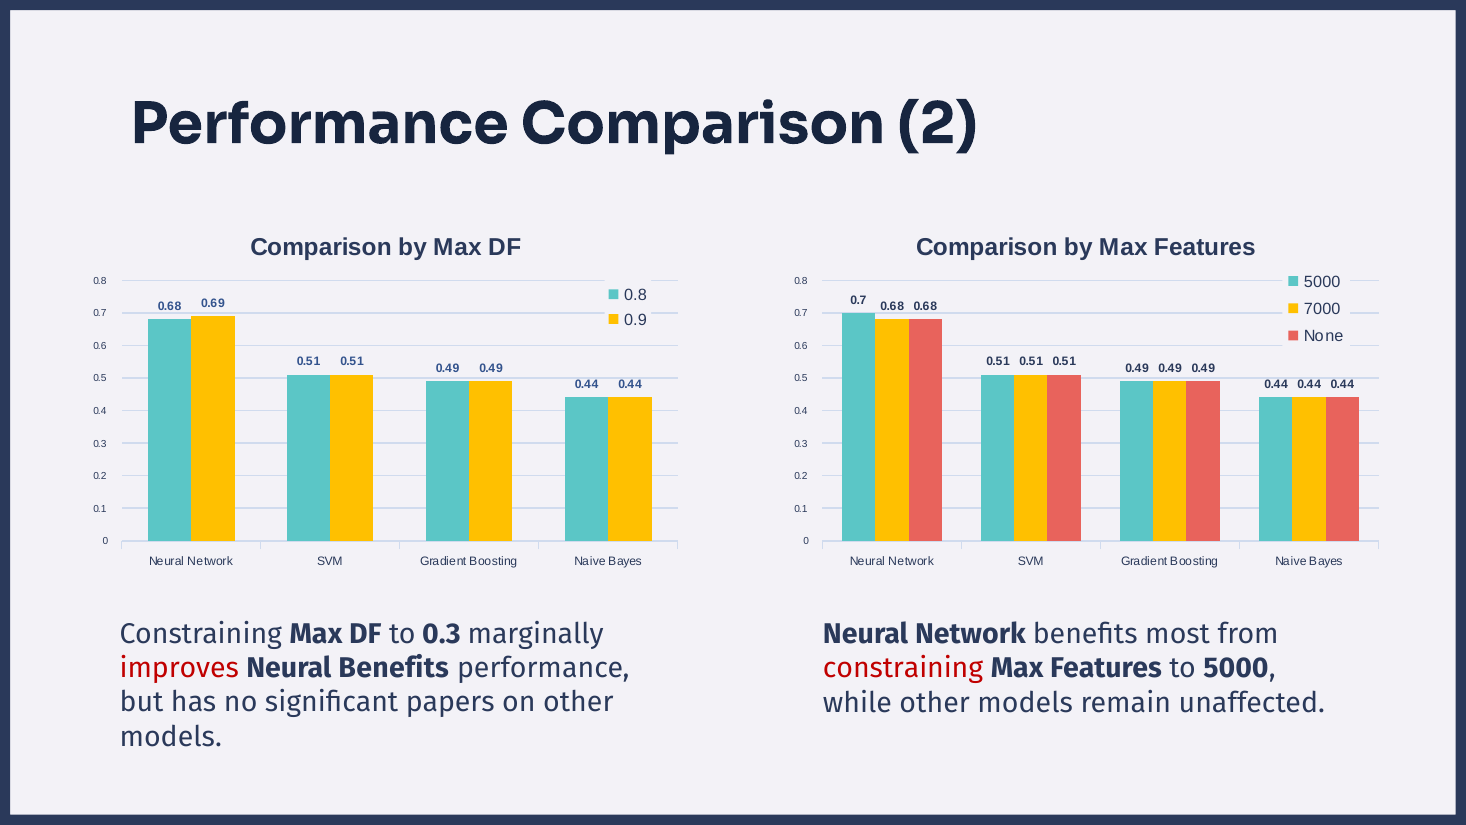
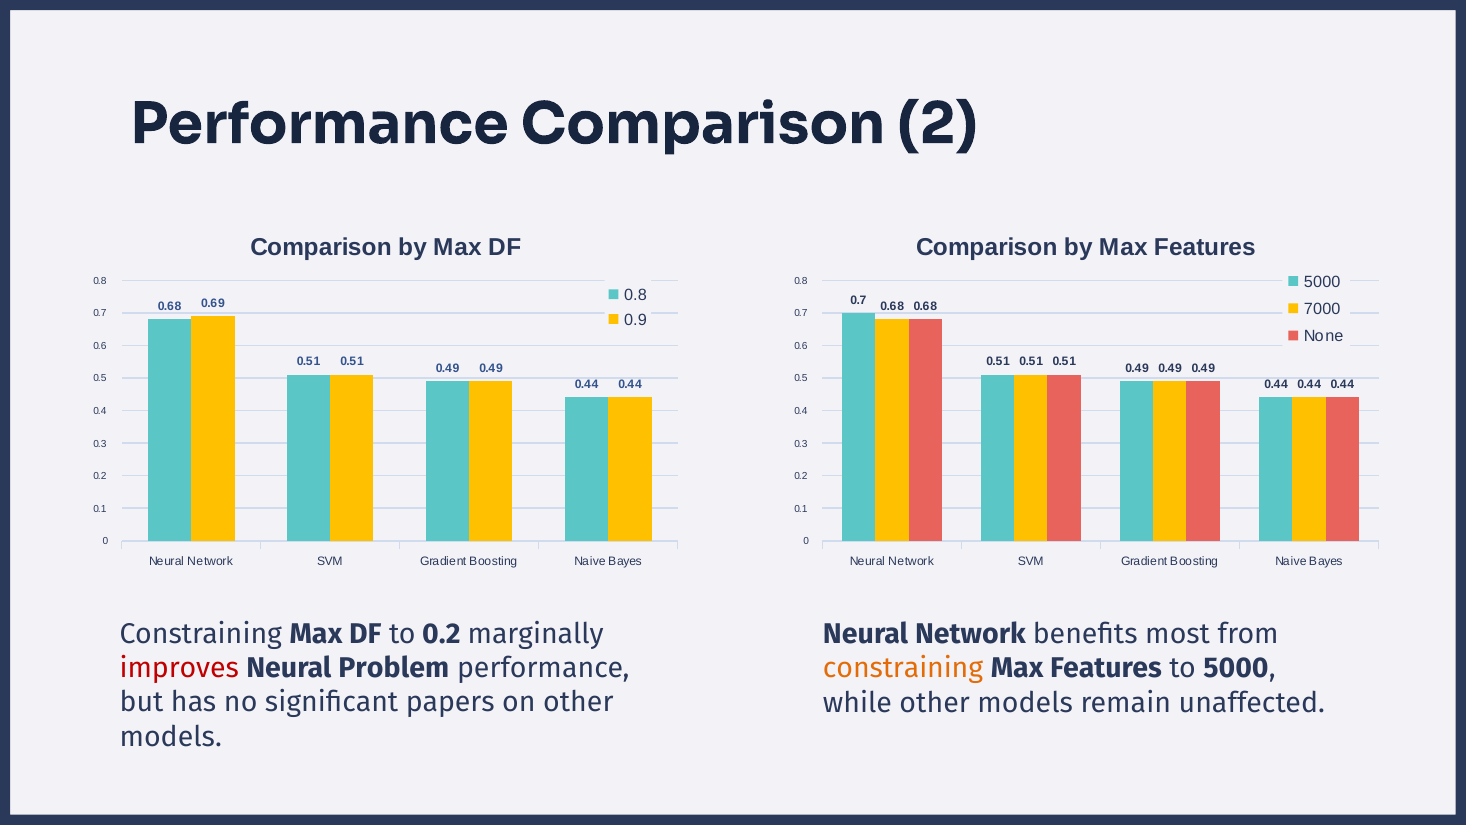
to 0.3: 0.3 -> 0.2
Neural Benefits: Benefits -> Problem
constraining at (903, 668) colour: red -> orange
